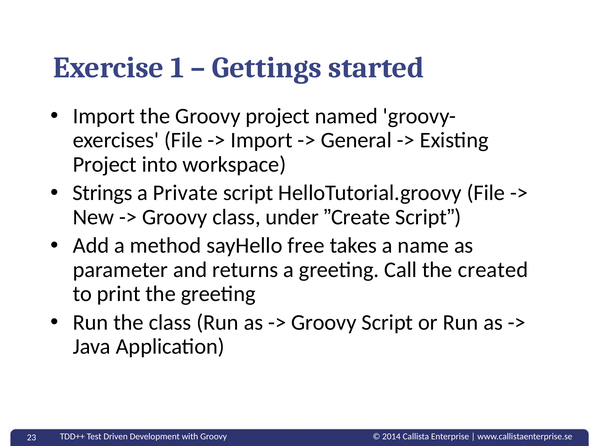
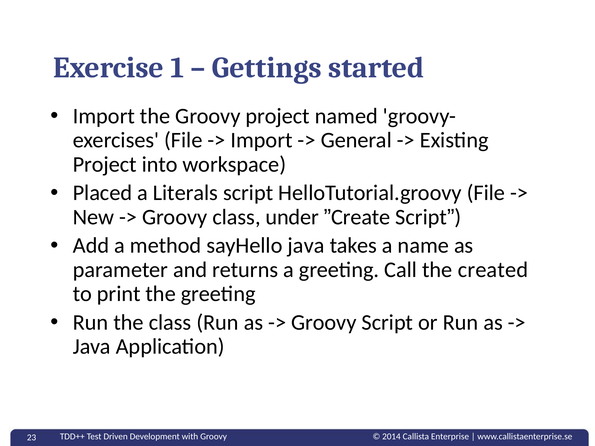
Strings: Strings -> Placed
Private: Private -> Literals
sayHello free: free -> java
